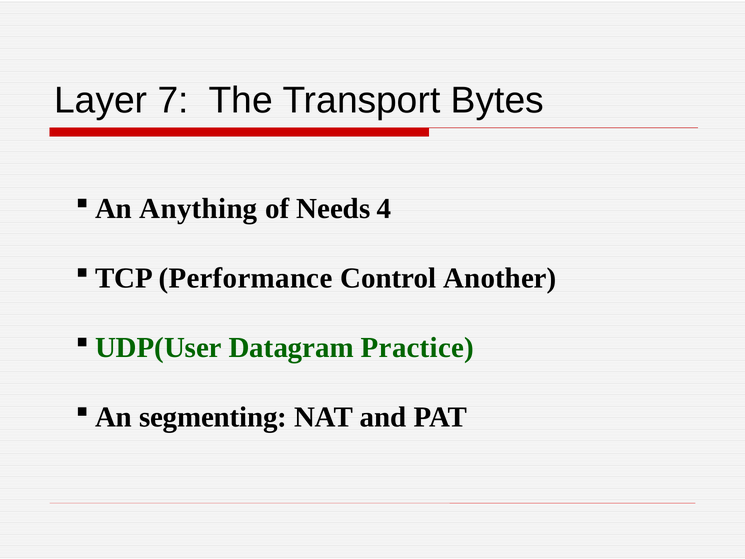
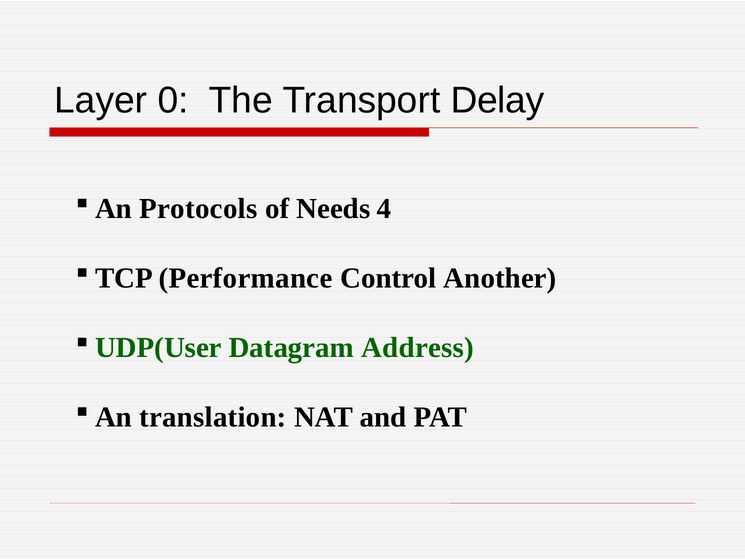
7: 7 -> 0
Bytes: Bytes -> Delay
Anything: Anything -> Protocols
Practice: Practice -> Address
segmenting: segmenting -> translation
